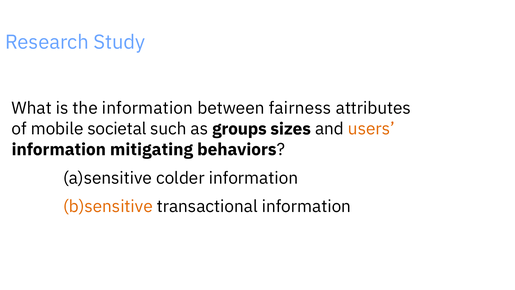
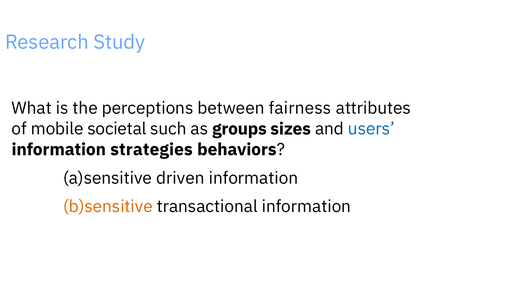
the information: information -> perceptions
users colour: orange -> blue
mitigating: mitigating -> strategies
colder: colder -> driven
